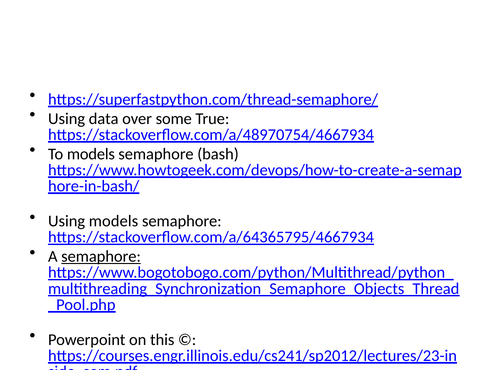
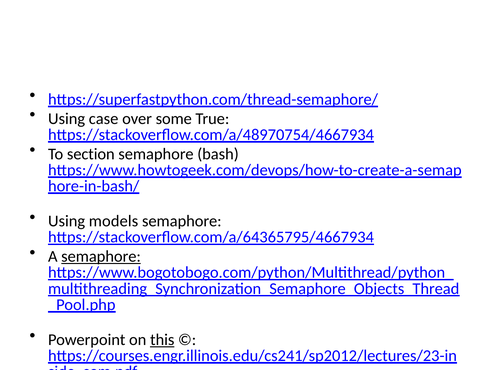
data: data -> case
To models: models -> section
this underline: none -> present
